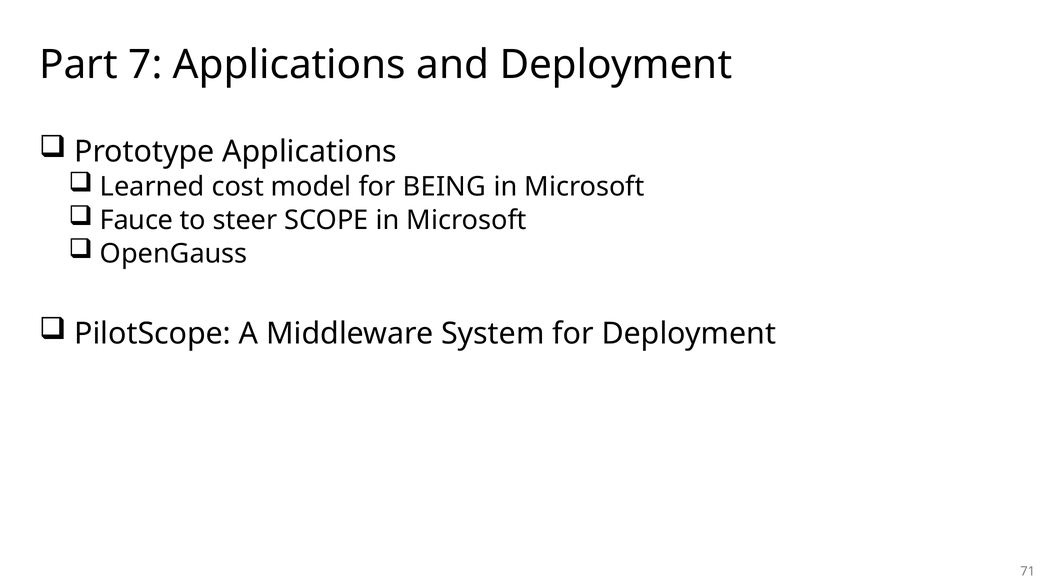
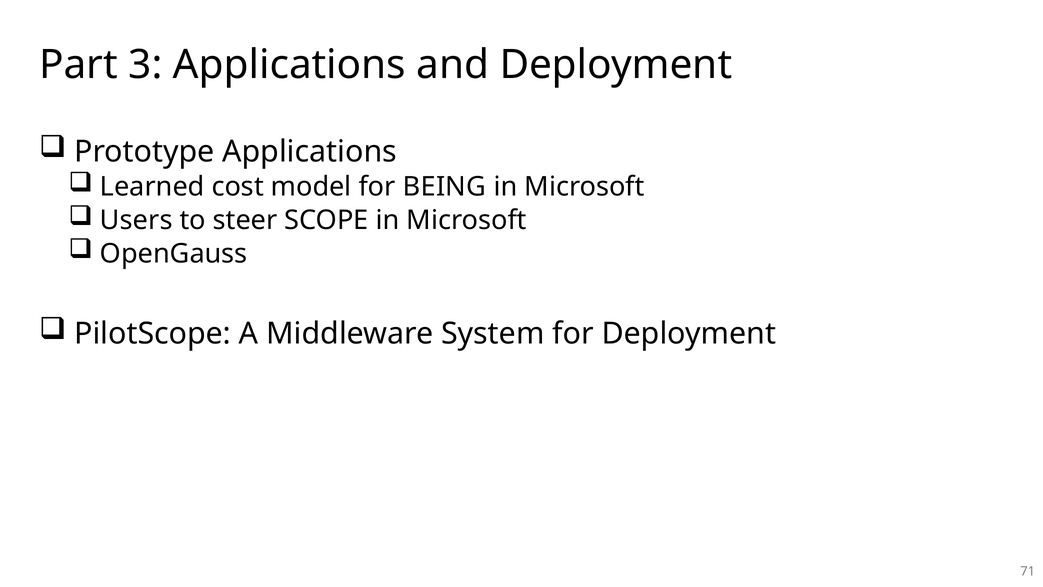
7: 7 -> 3
Fauce: Fauce -> Users
